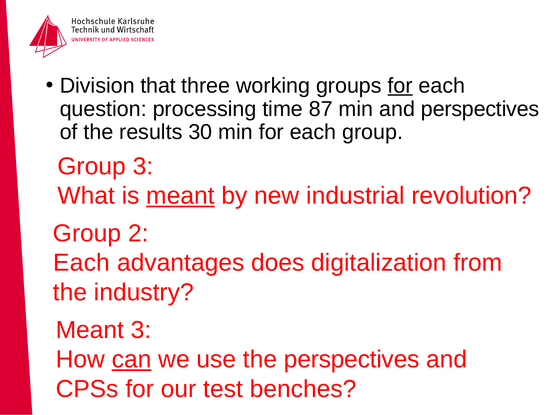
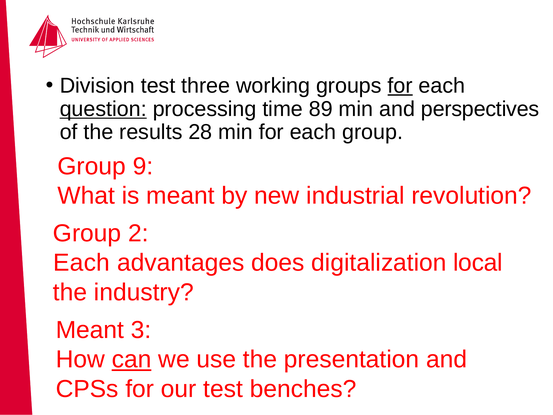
Division that: that -> test
question underline: none -> present
87: 87 -> 89
30: 30 -> 28
Group 3: 3 -> 9
meant at (180, 196) underline: present -> none
from: from -> local
the perspectives: perspectives -> presentation
